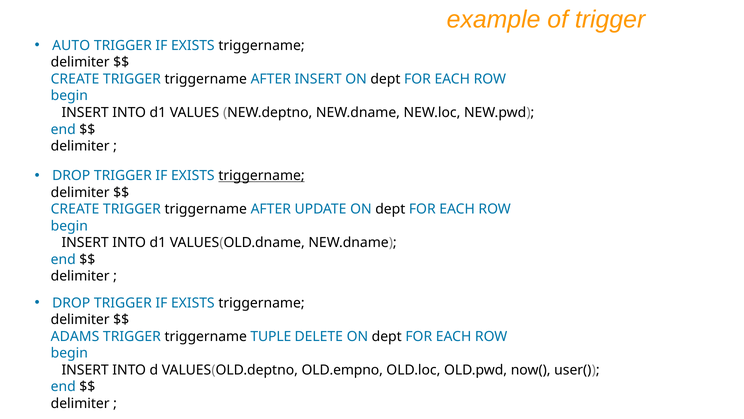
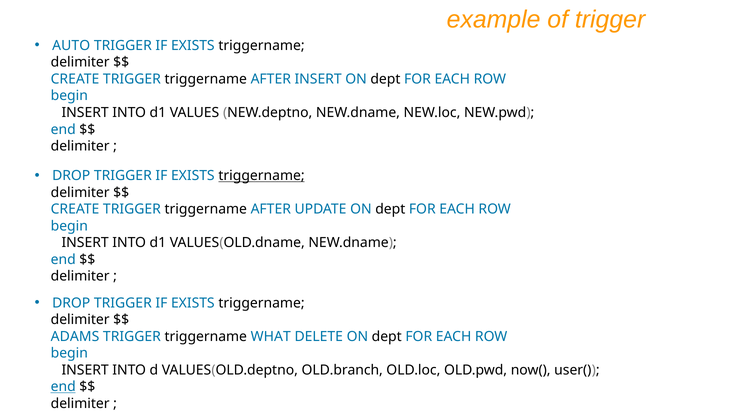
TUPLE: TUPLE -> WHAT
OLD.empno: OLD.empno -> OLD.branch
end at (63, 386) underline: none -> present
